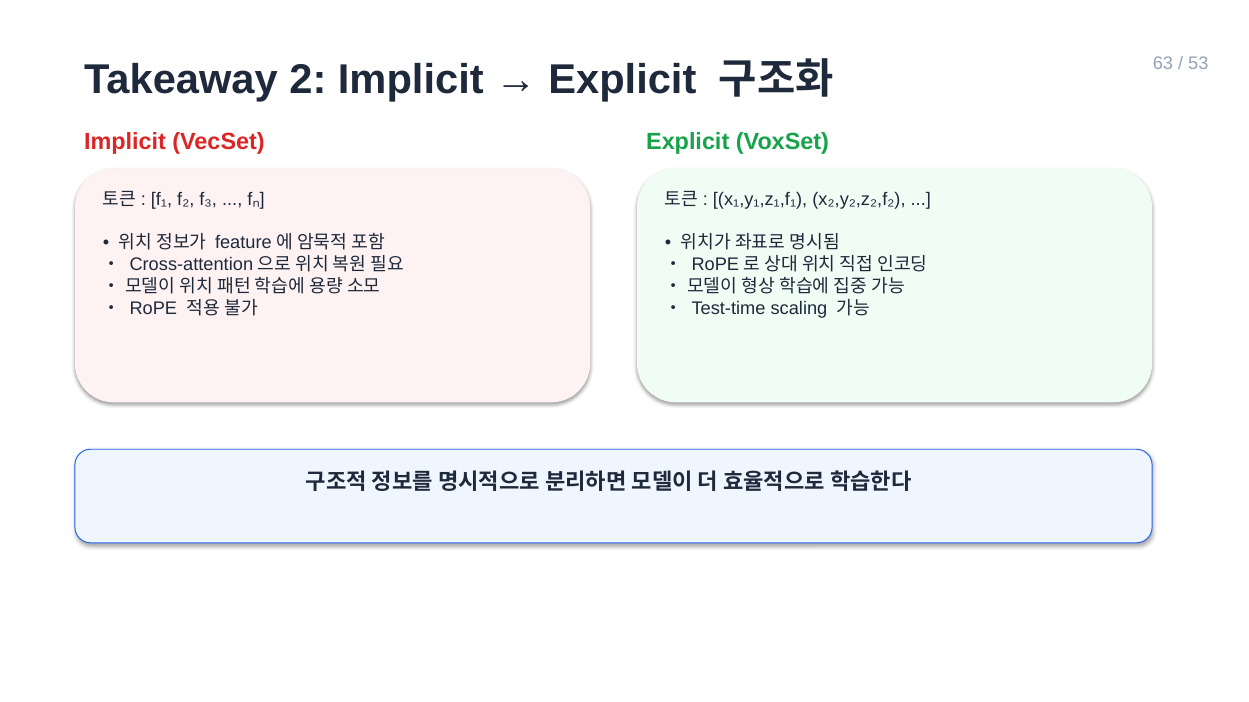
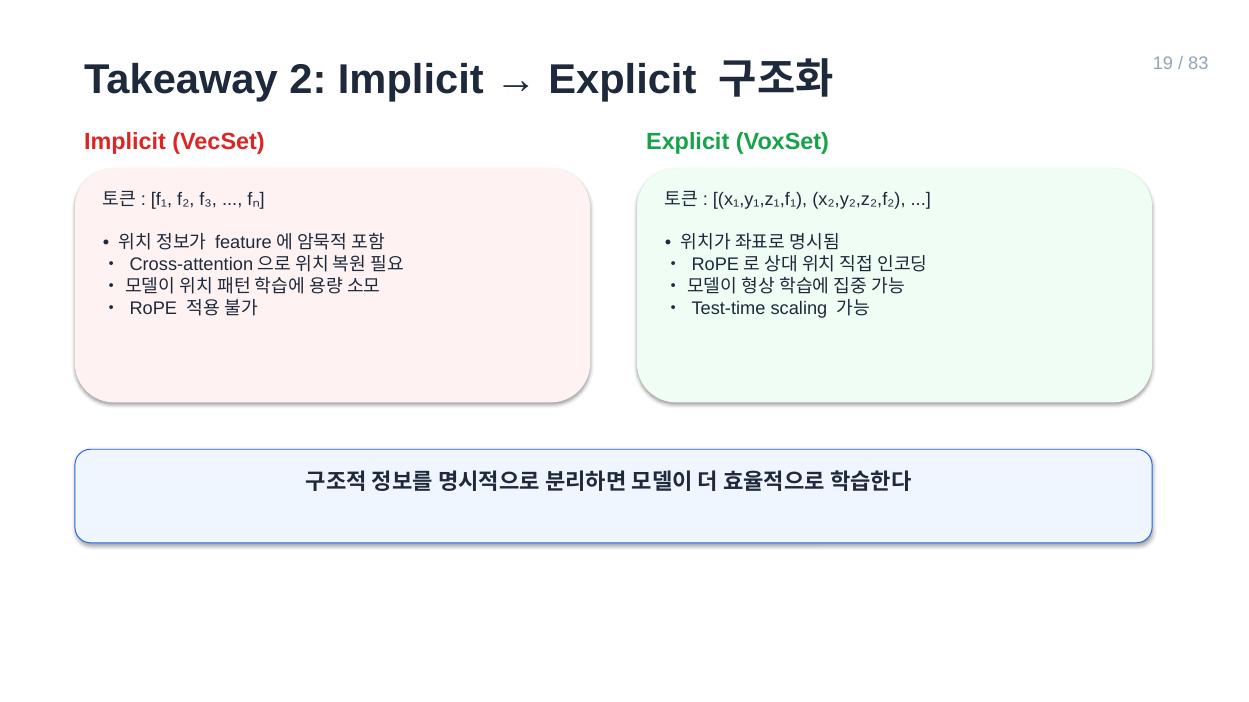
63: 63 -> 19
53: 53 -> 83
